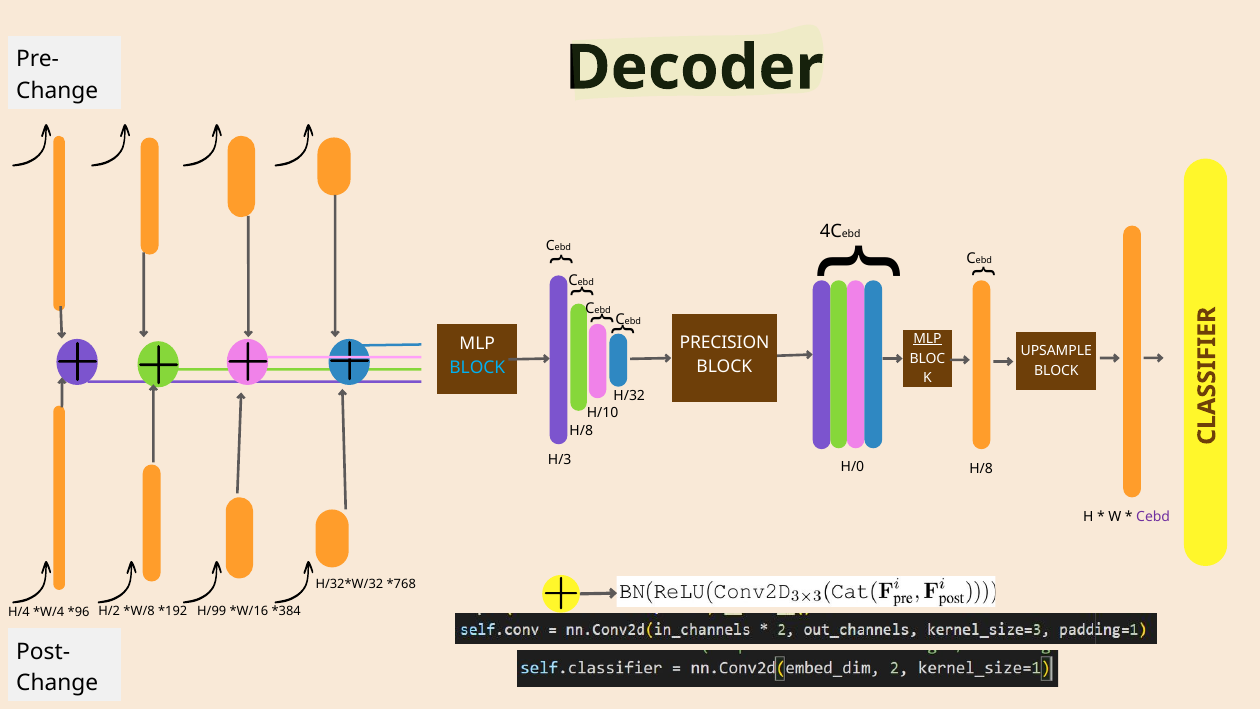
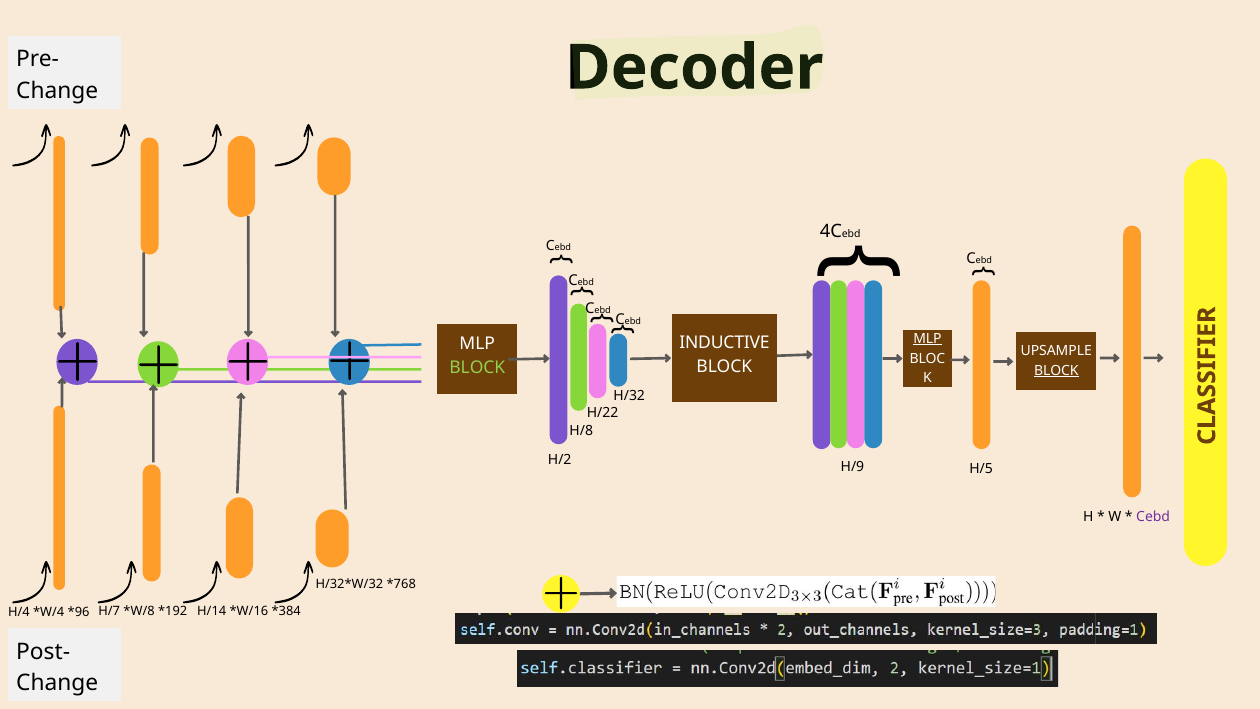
PRECISION: PRECISION -> INDUCTIVE
BLOCK at (477, 368) colour: light blue -> light green
BLOCK at (1056, 371) underline: none -> present
H/10: H/10 -> H/22
H/3: H/3 -> H/2
H/0: H/0 -> H/9
H/8 at (981, 468): H/8 -> H/5
H/2: H/2 -> H/7
H/99: H/99 -> H/14
